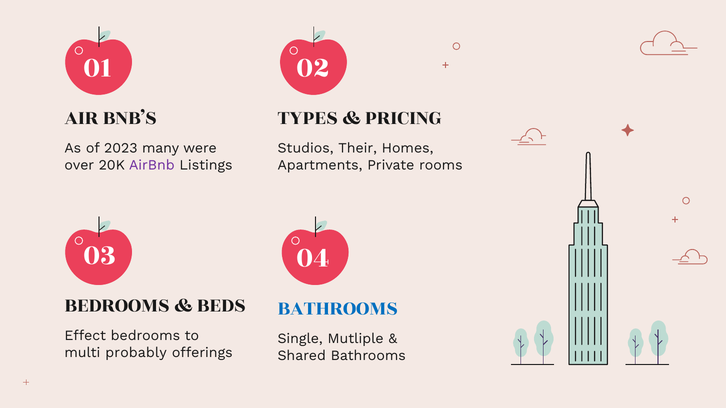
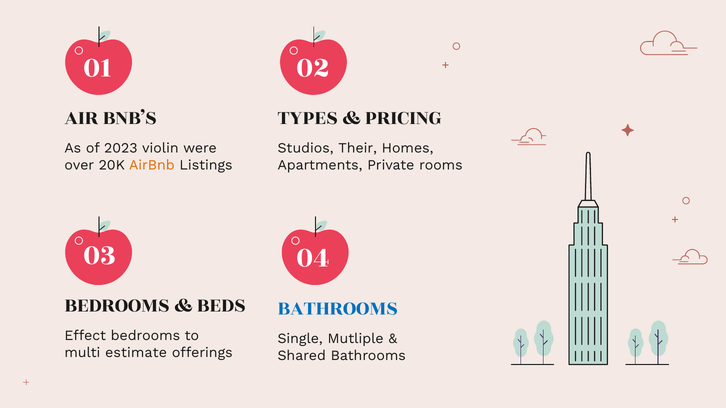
many: many -> violin
AirBnb colour: purple -> orange
probably: probably -> estimate
